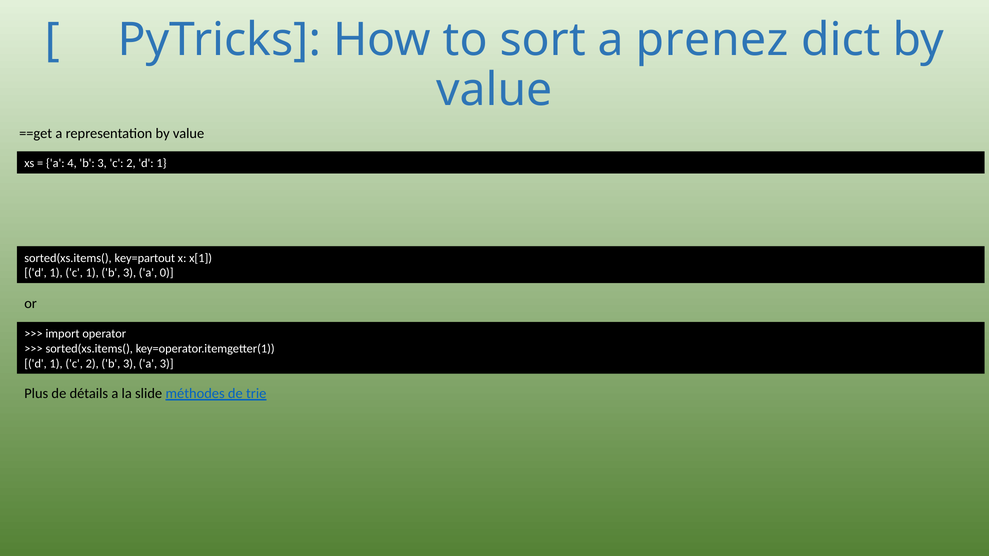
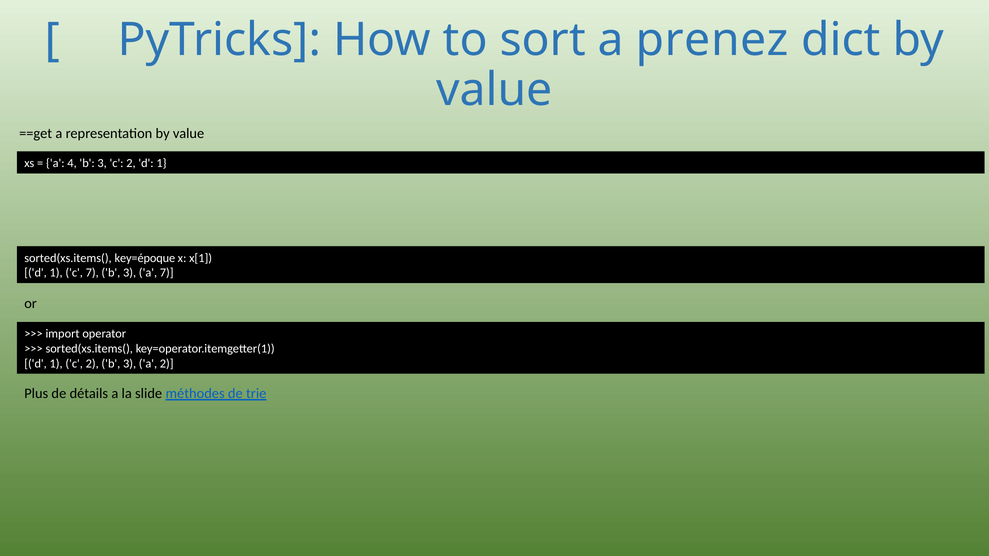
key=partout: key=partout -> key=époque
c 1: 1 -> 7
a 0: 0 -> 7
a 3: 3 -> 2
